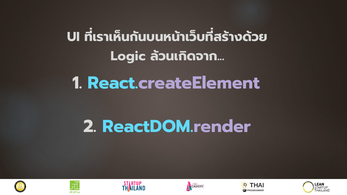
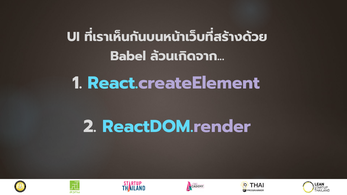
Logic: Logic -> Babel
